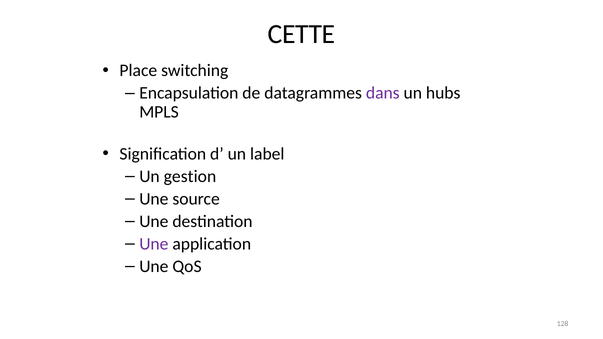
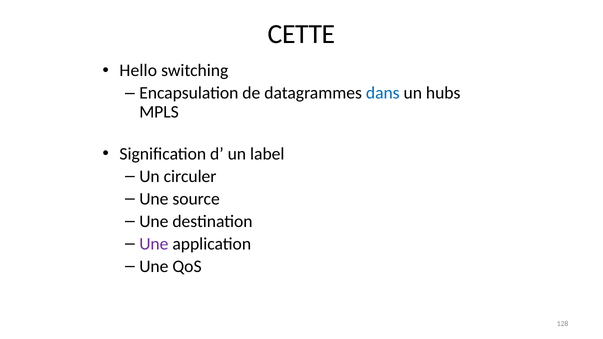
Place: Place -> Hello
dans colour: purple -> blue
gestion: gestion -> circuler
